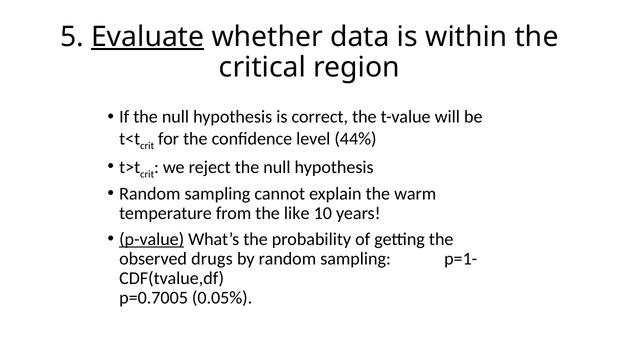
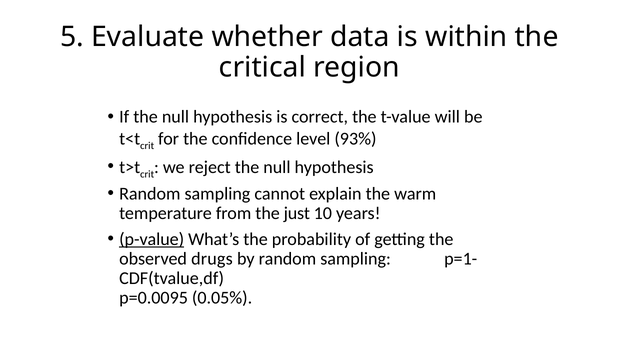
Evaluate underline: present -> none
44%: 44% -> 93%
like: like -> just
p=0.7005: p=0.7005 -> p=0.0095
